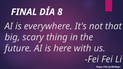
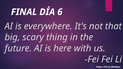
8: 8 -> 6
